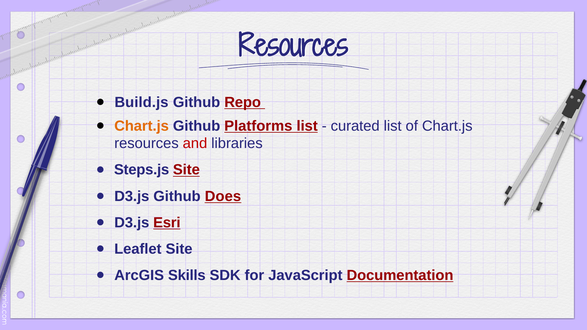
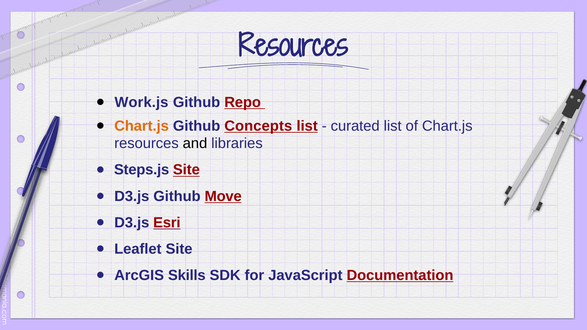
Build.js: Build.js -> Work.js
Platforms: Platforms -> Concepts
and colour: red -> black
Does: Does -> Move
